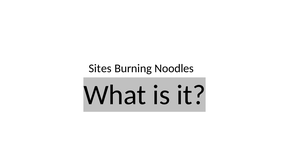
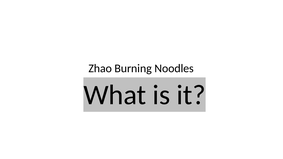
Sites: Sites -> Zhao
